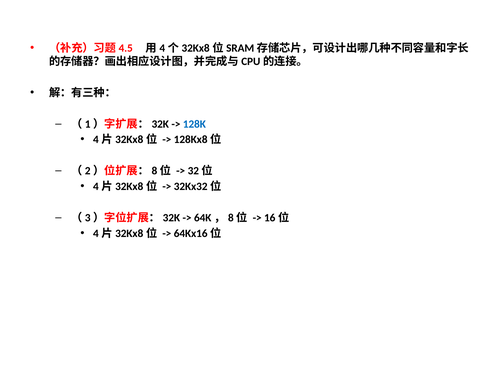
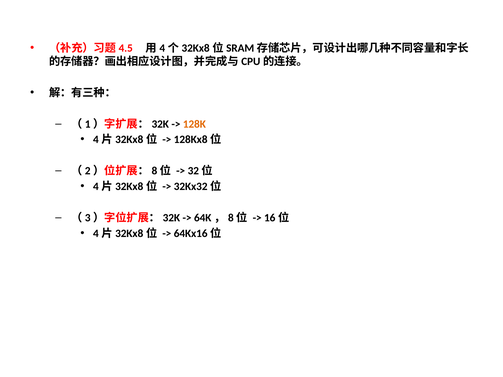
128K colour: blue -> orange
